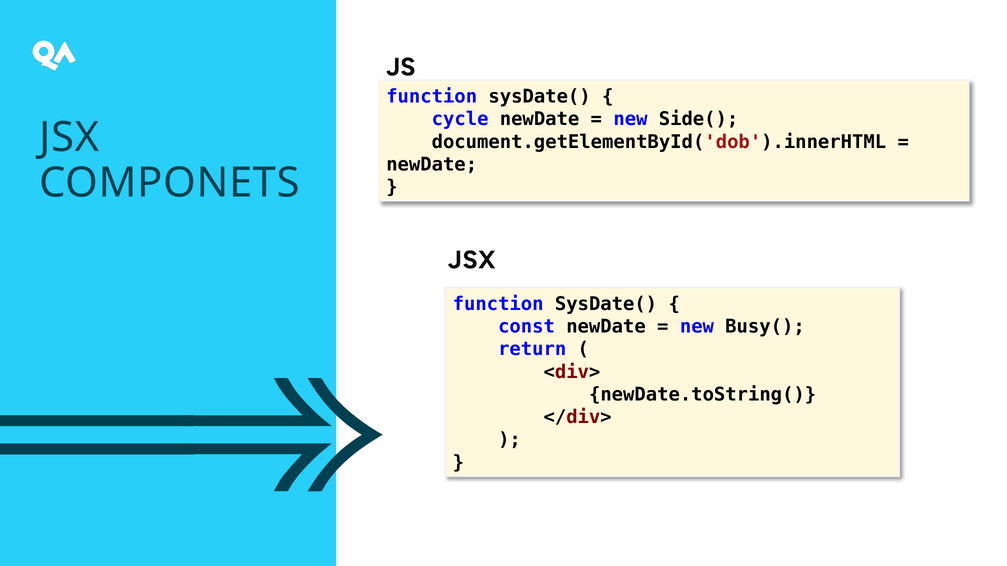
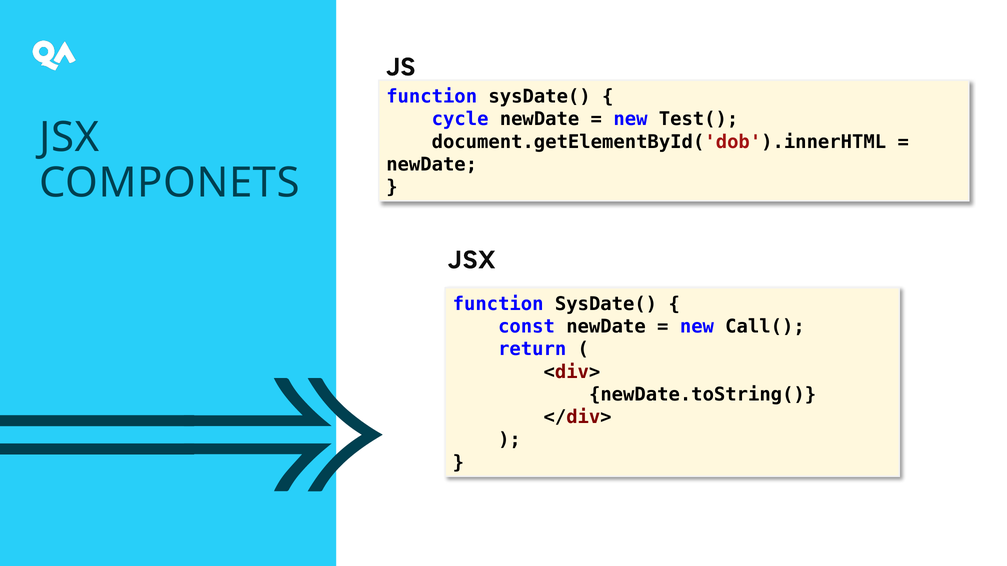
Side(: Side( -> Test(
Busy(: Busy( -> Call(
